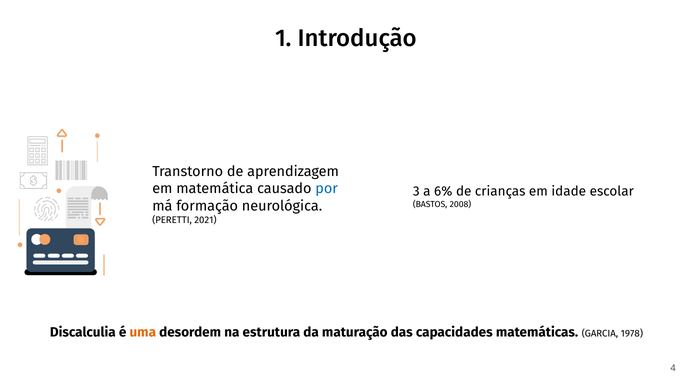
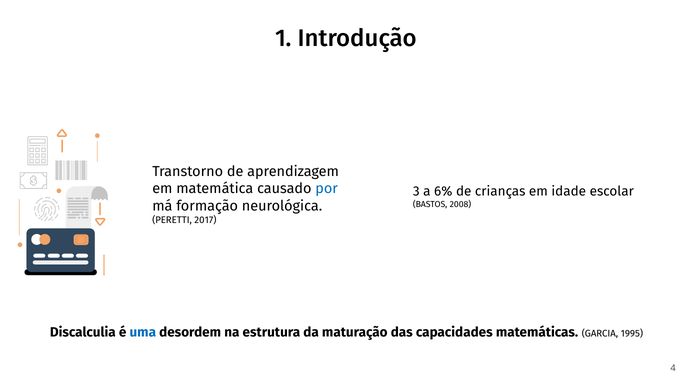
2021: 2021 -> 2017
uma colour: orange -> blue
1978: 1978 -> 1995
